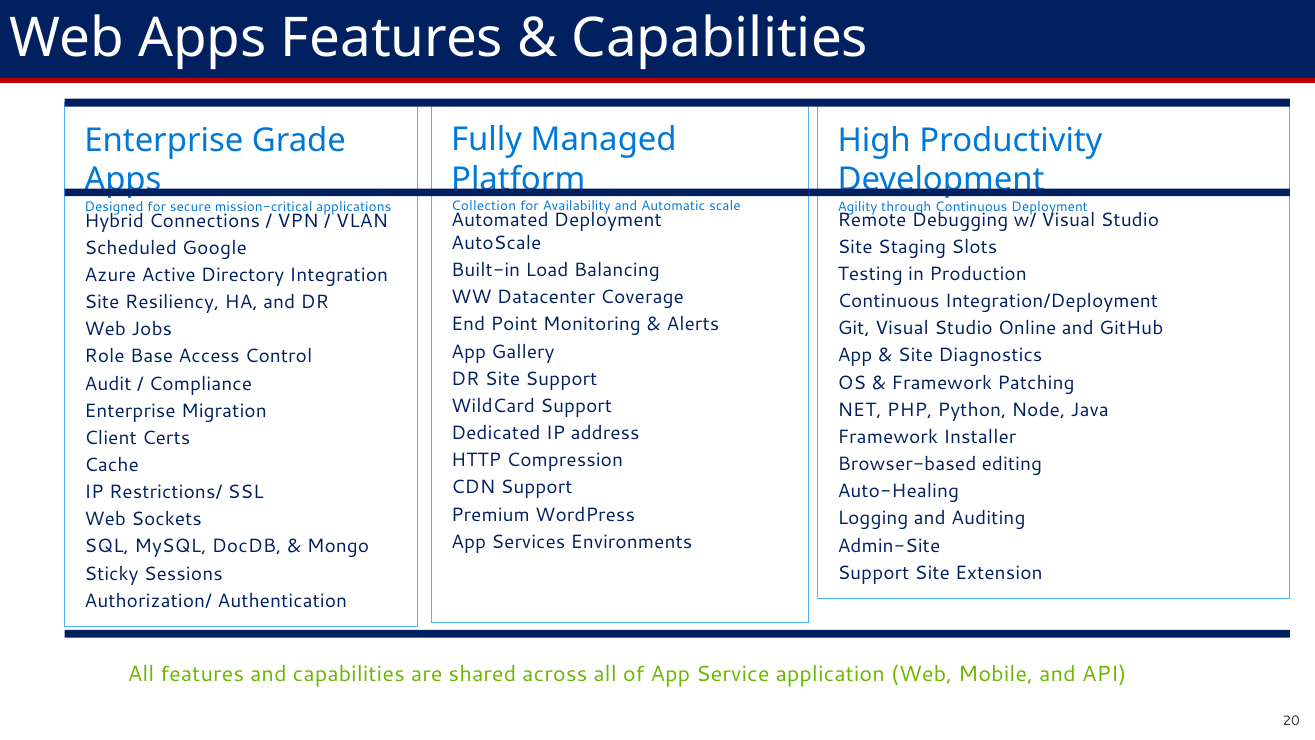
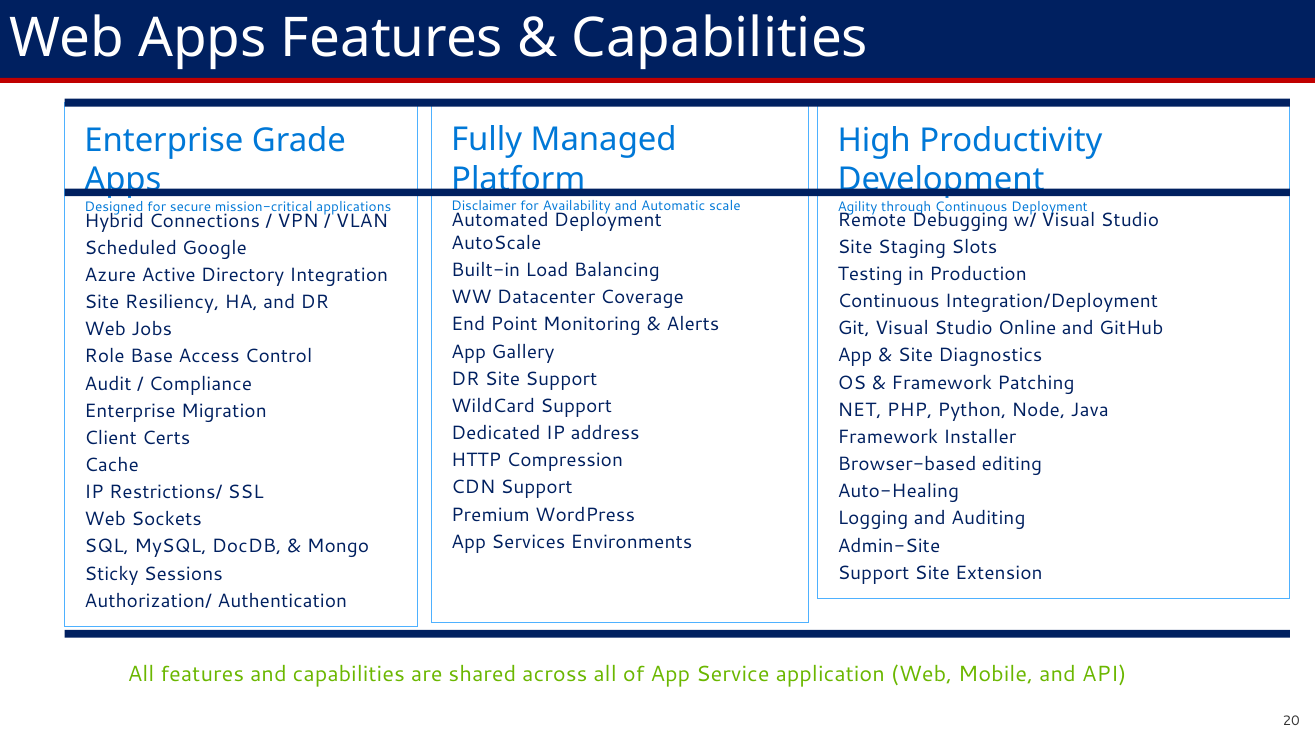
Collection: Collection -> Disclaimer
